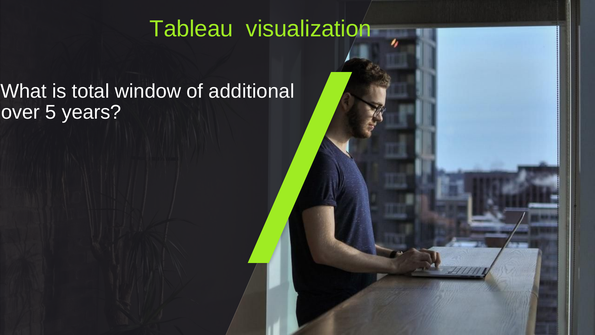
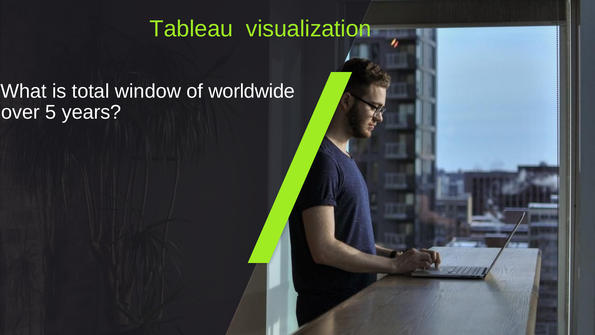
additional: additional -> worldwide
